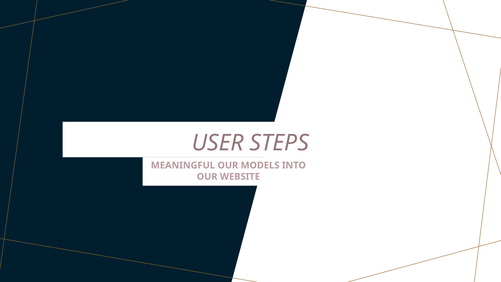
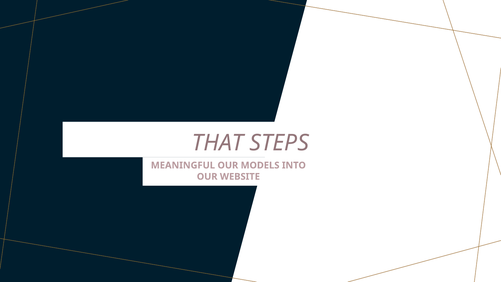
USER: USER -> THAT
